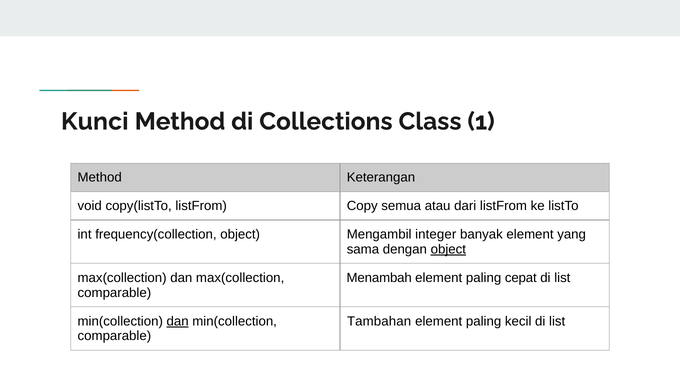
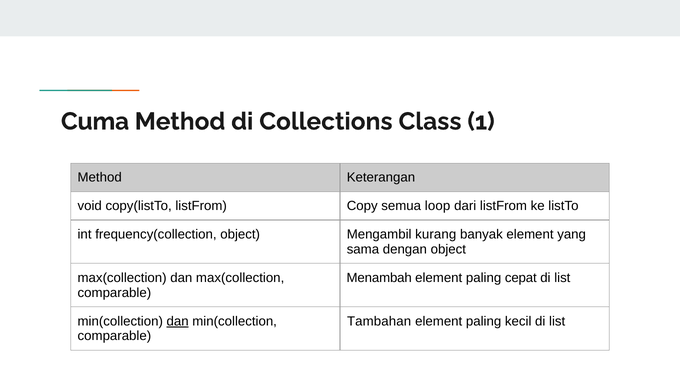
Kunci: Kunci -> Cuma
atau: atau -> loop
integer: integer -> kurang
object at (448, 249) underline: present -> none
